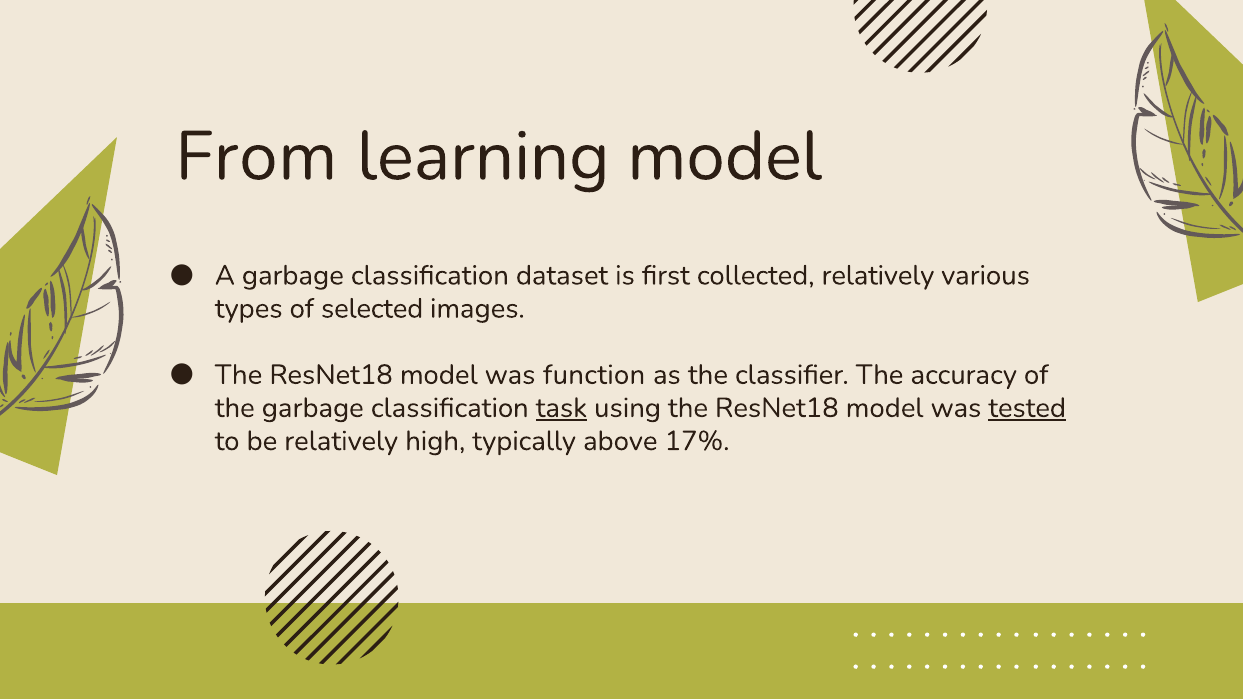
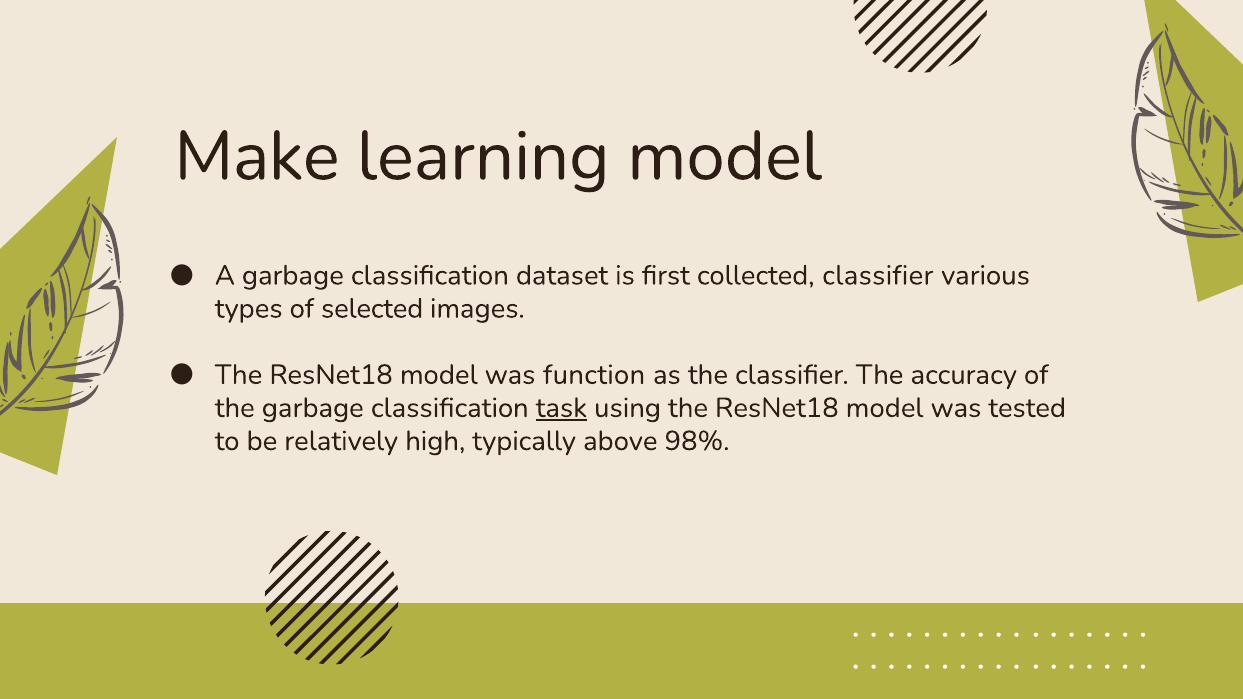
From: From -> Make
collected relatively: relatively -> classifier
tested underline: present -> none
17%: 17% -> 98%
